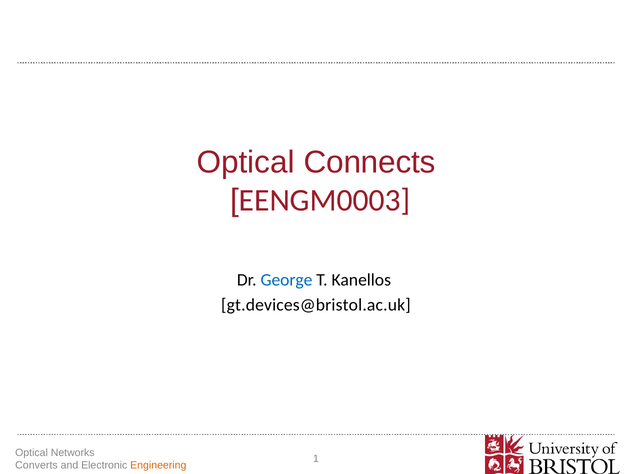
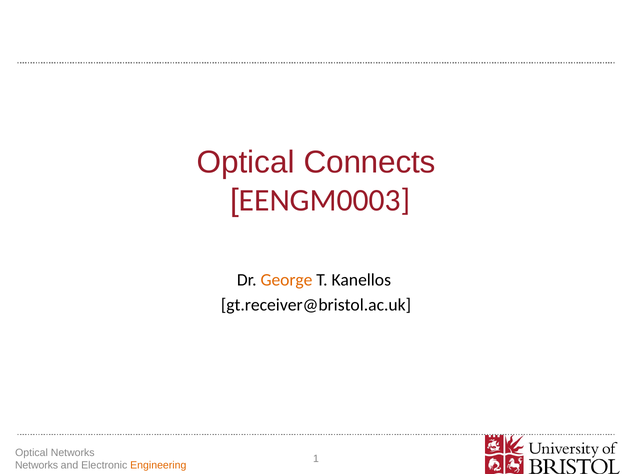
George colour: blue -> orange
gt.devices@bristol.ac.uk: gt.devices@bristol.ac.uk -> gt.receiver@bristol.ac.uk
Converts at (36, 465): Converts -> Networks
